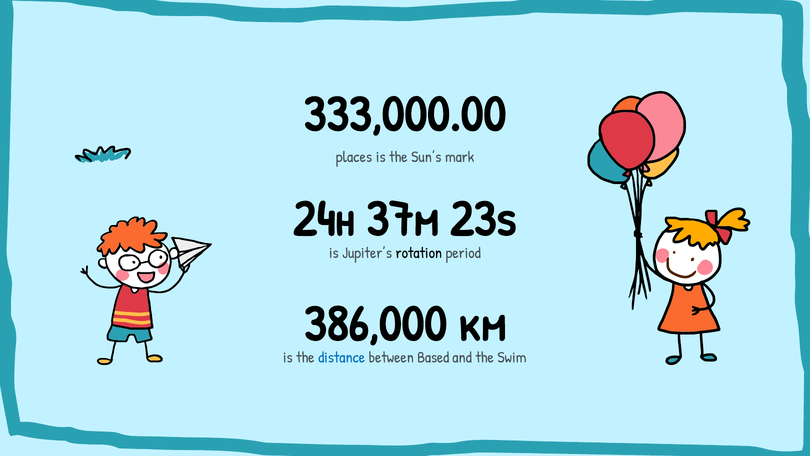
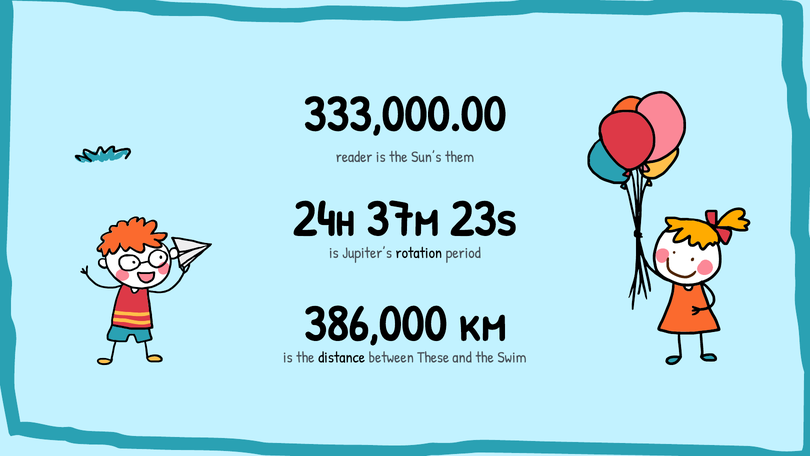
places: places -> reader
mark: mark -> them
distance colour: blue -> black
Based: Based -> These
